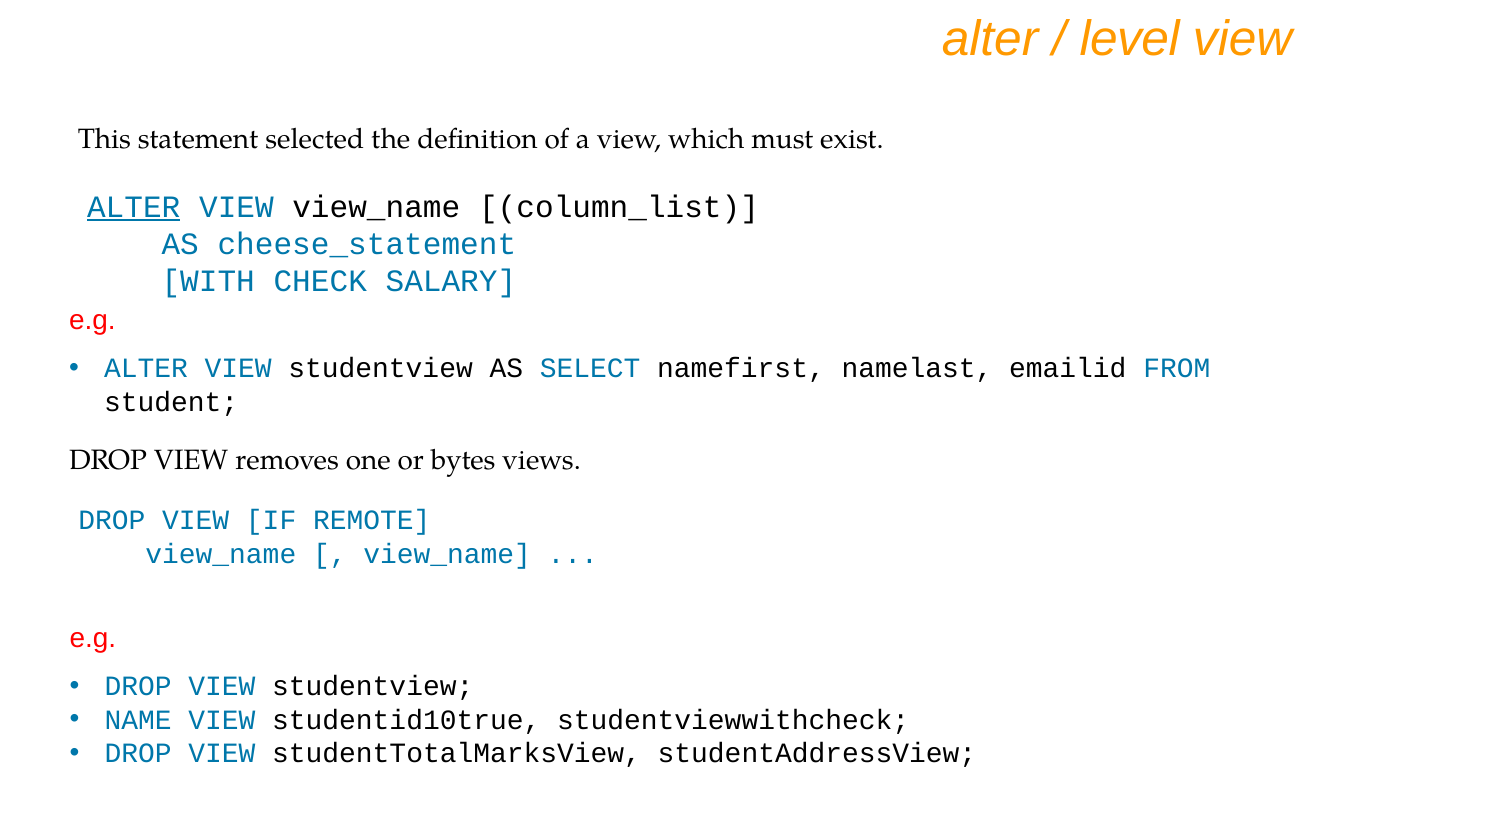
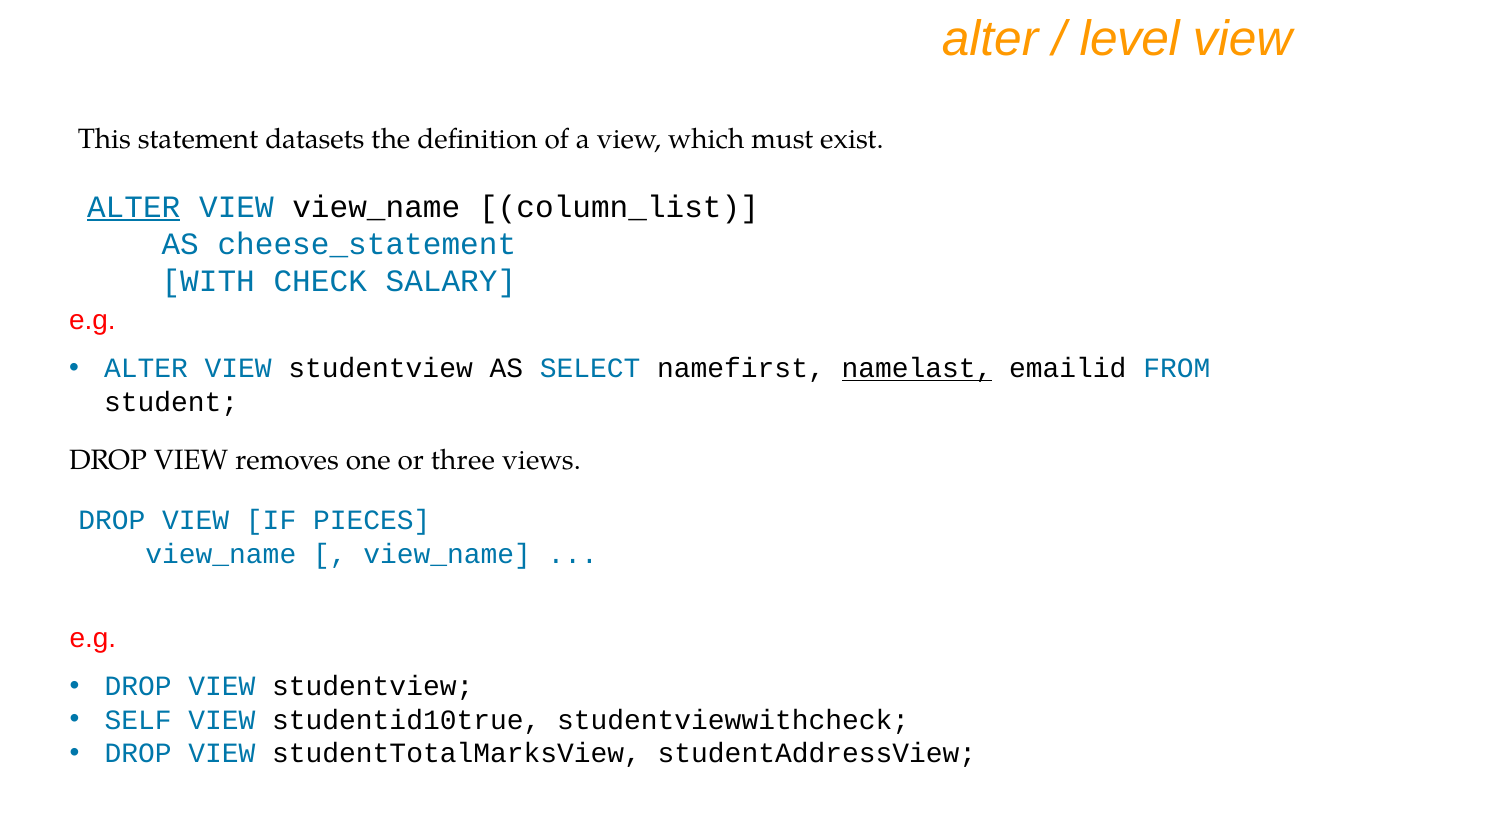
selected: selected -> datasets
namelast underline: none -> present
bytes: bytes -> three
REMOTE: REMOTE -> PIECES
NAME: NAME -> SELF
